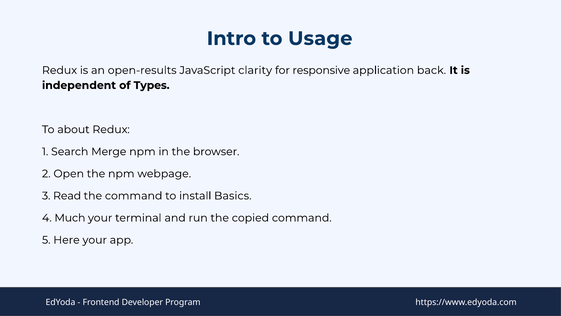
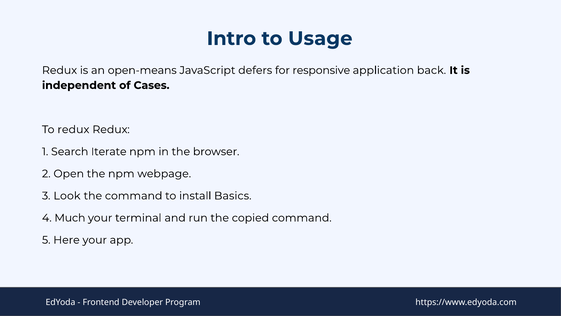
open-results: open-results -> open-means
clarity: clarity -> defers
Types: Types -> Cases
To about: about -> redux
Merge: Merge -> Iterate
Read: Read -> Look
